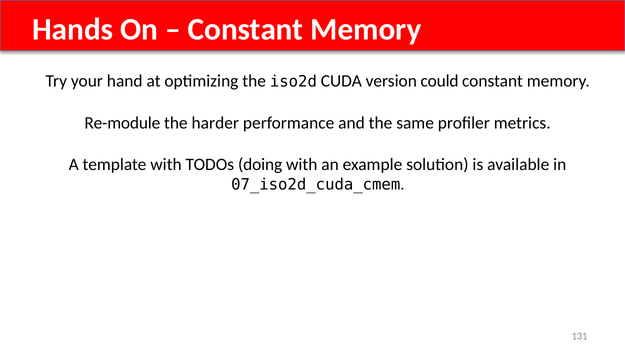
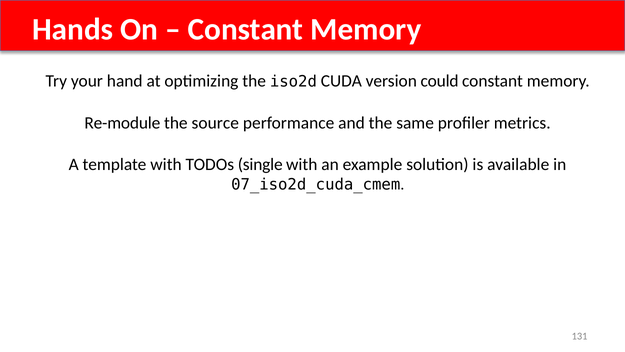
harder: harder -> source
doing: doing -> single
